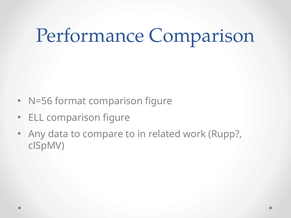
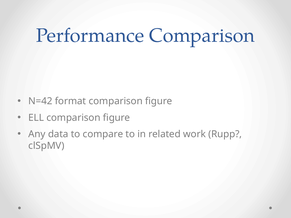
N=56: N=56 -> N=42
